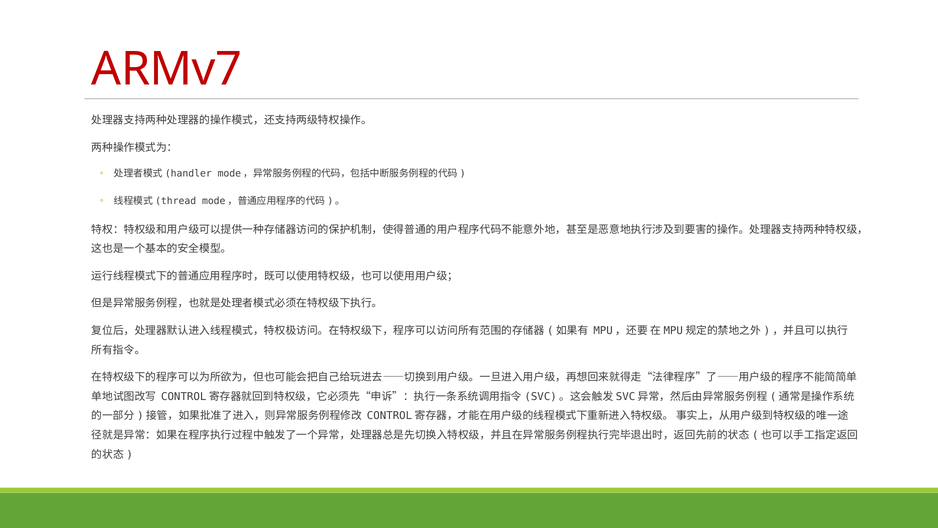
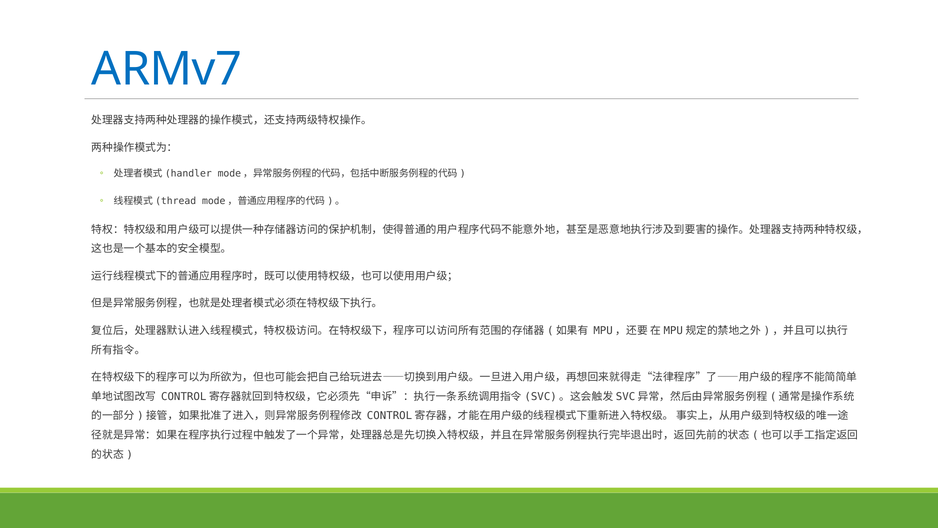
ARMv7 colour: red -> blue
